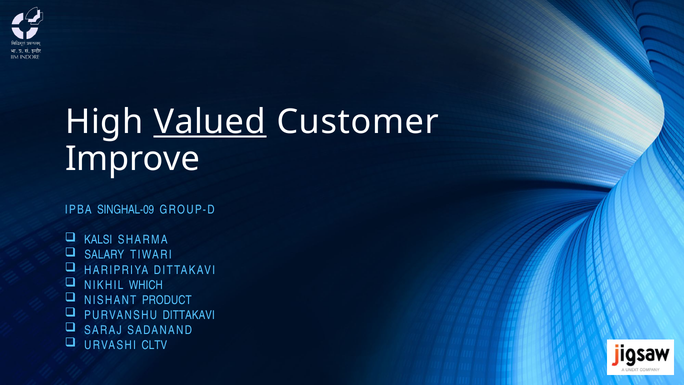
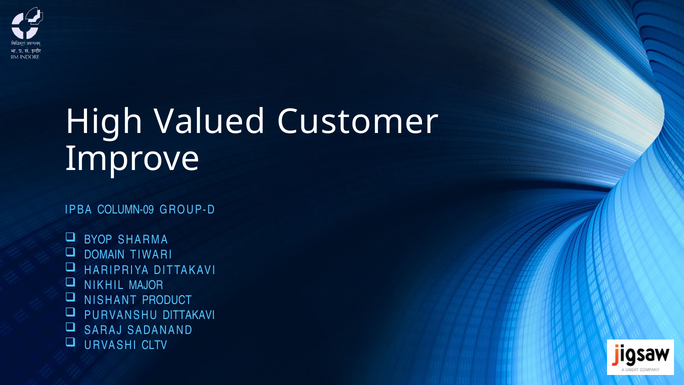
Valued underline: present -> none
SINGHAL-09: SINGHAL-09 -> COLUMN-09
KALSI: KALSI -> BYOP
SALARY: SALARY -> DOMAIN
WHICH: WHICH -> MAJOR
